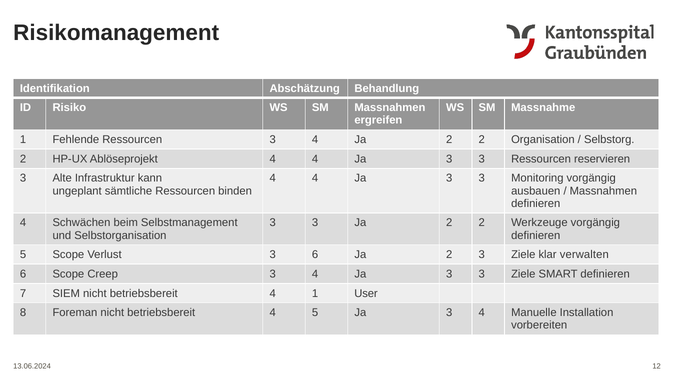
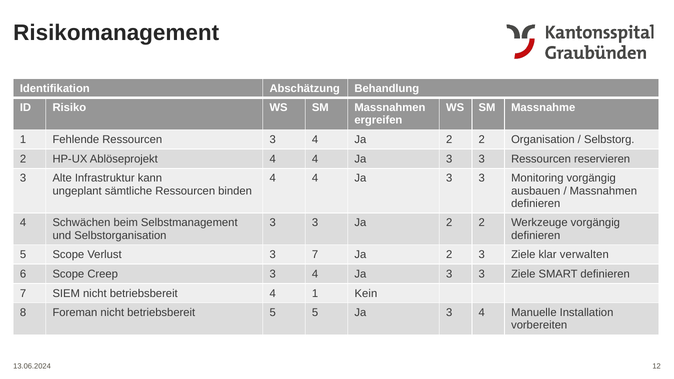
3 6: 6 -> 7
User: User -> Kein
Foreman nicht betriebsbereit 4: 4 -> 5
